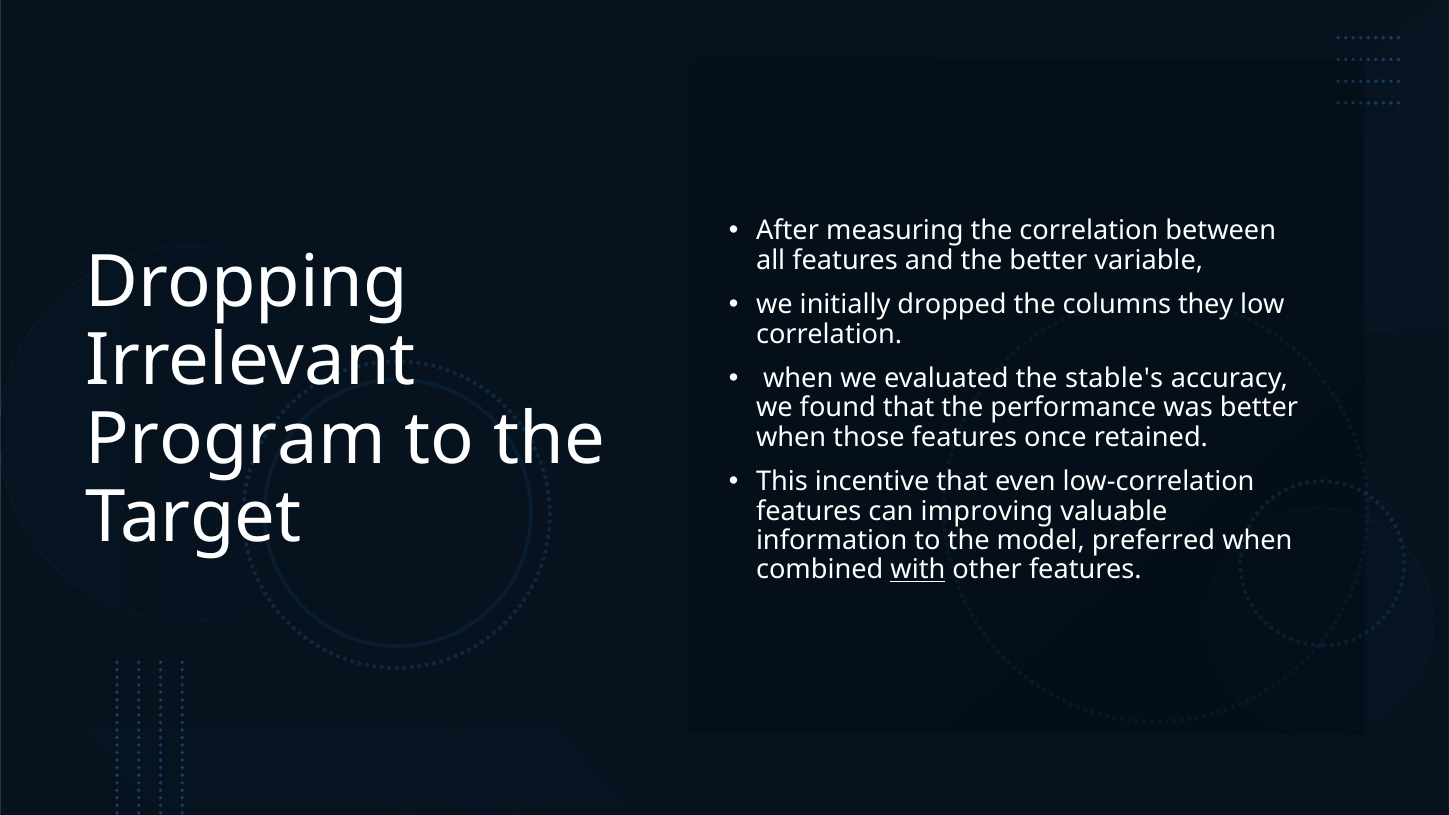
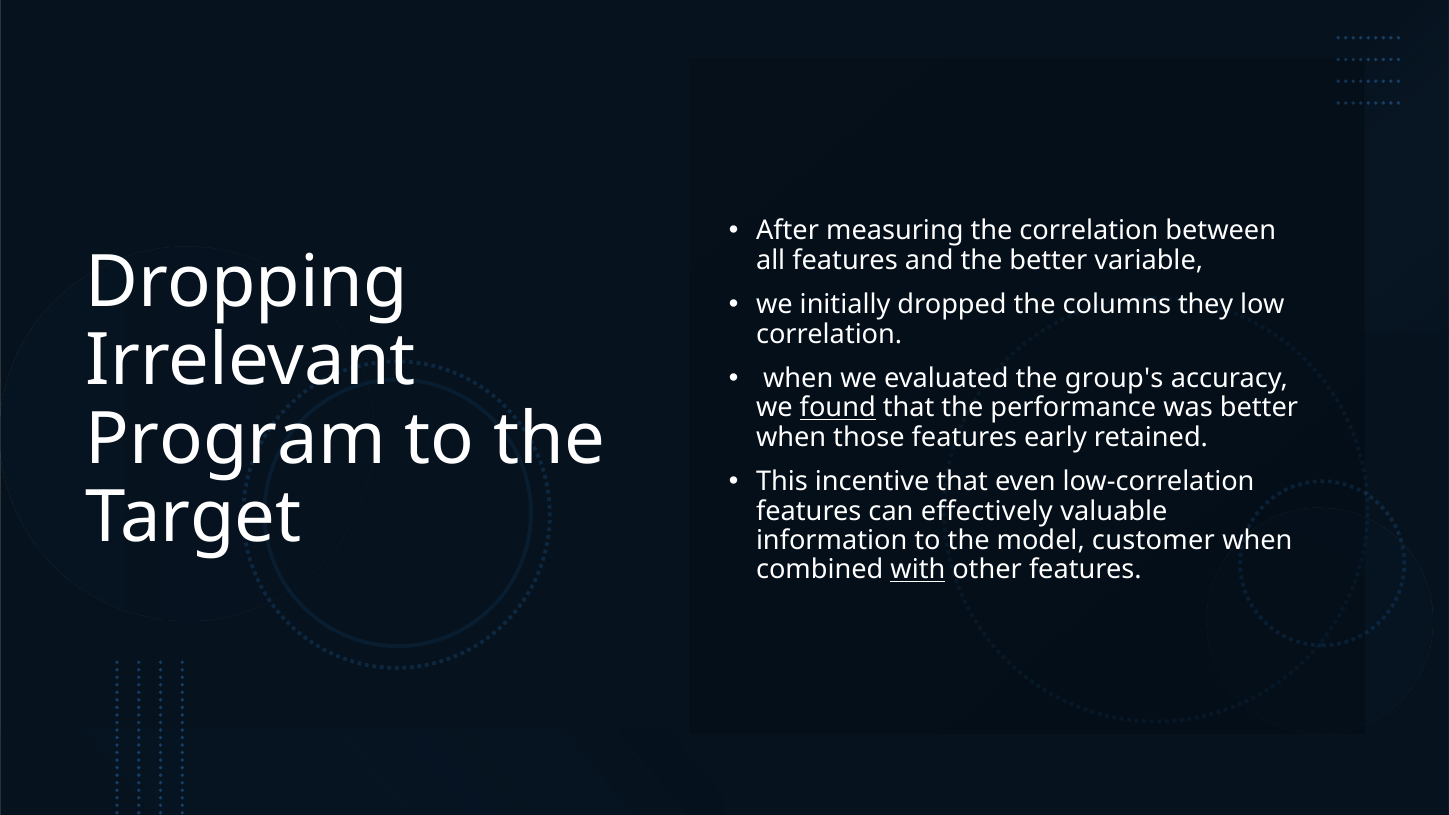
stable's: stable's -> group's
found underline: none -> present
once: once -> early
improving: improving -> effectively
preferred: preferred -> customer
